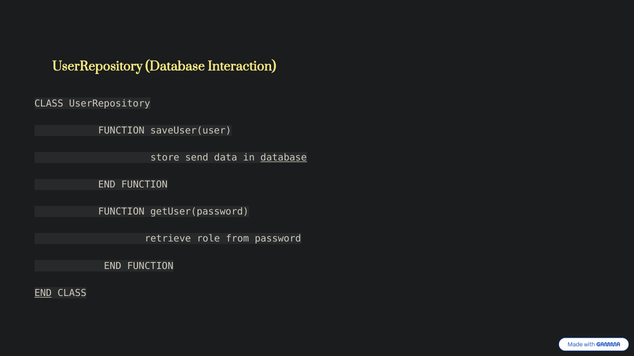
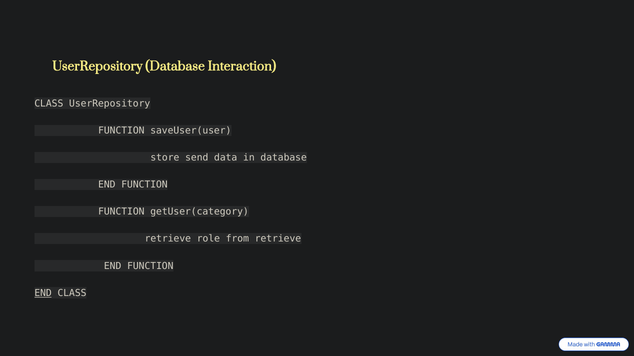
database at (284, 158) underline: present -> none
getUser(password: getUser(password -> getUser(category
from password: password -> retrieve
